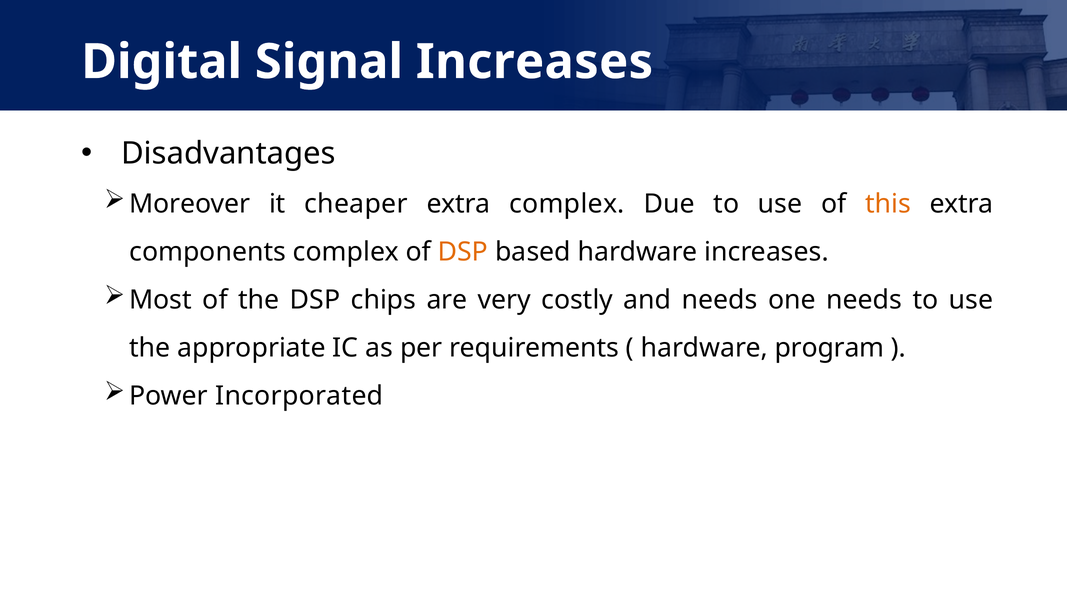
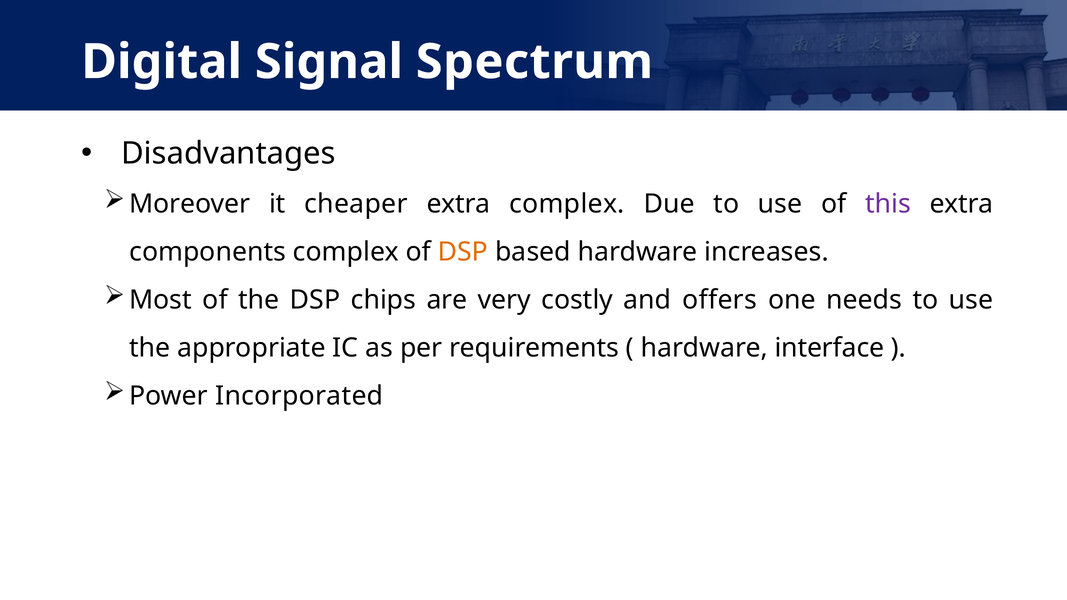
Signal Increases: Increases -> Spectrum
this colour: orange -> purple
and needs: needs -> offers
program: program -> interface
